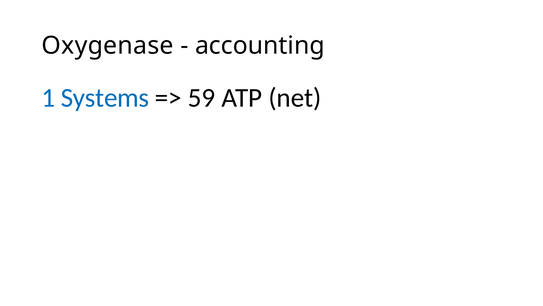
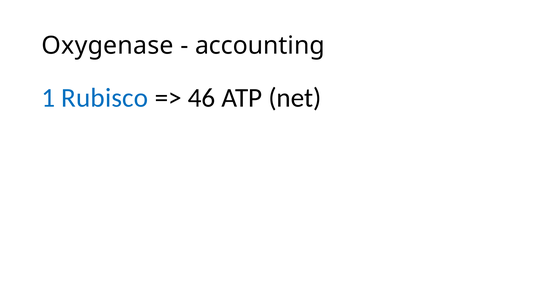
Systems: Systems -> Rubisco
59: 59 -> 46
